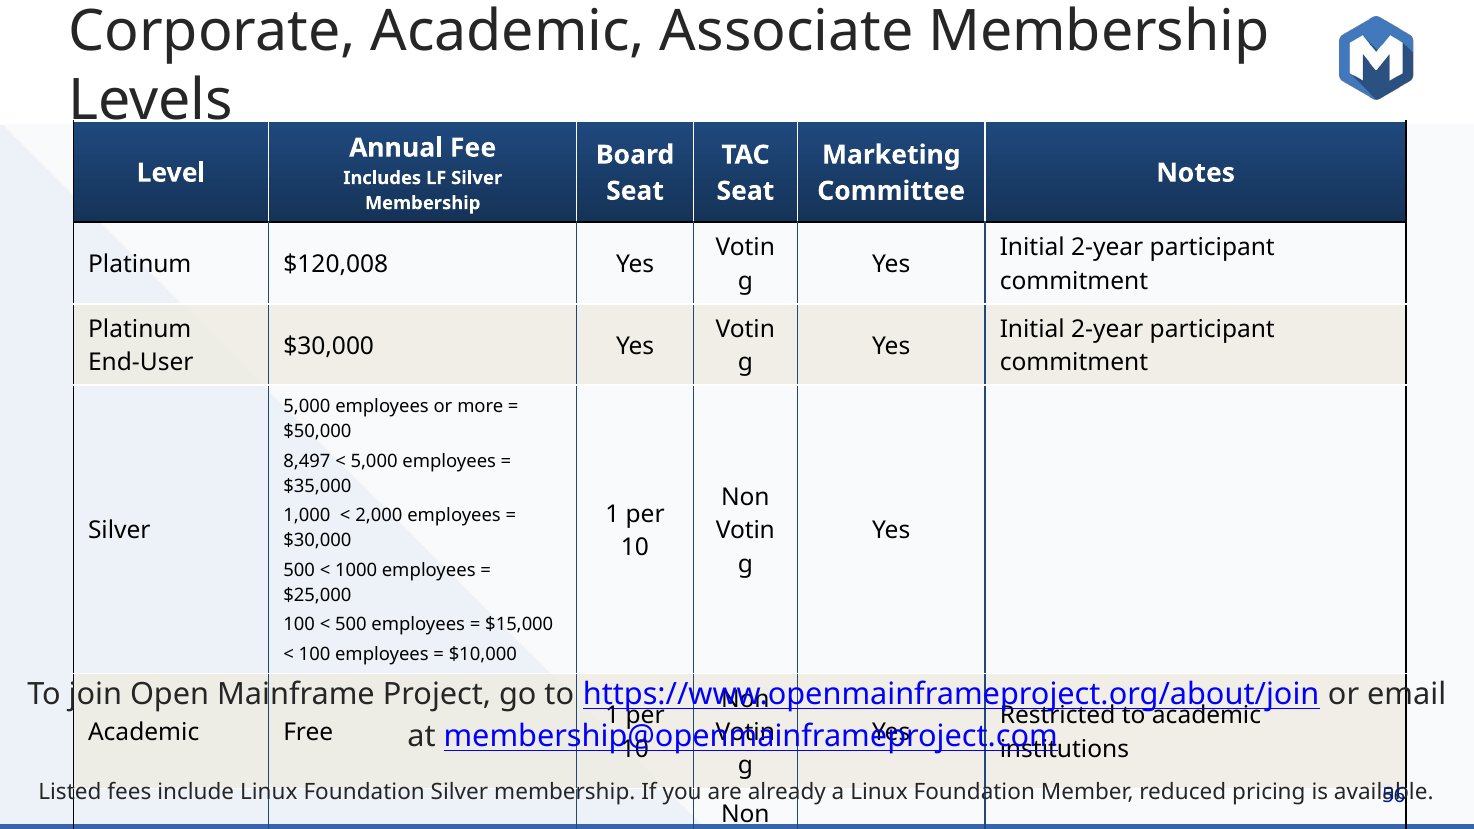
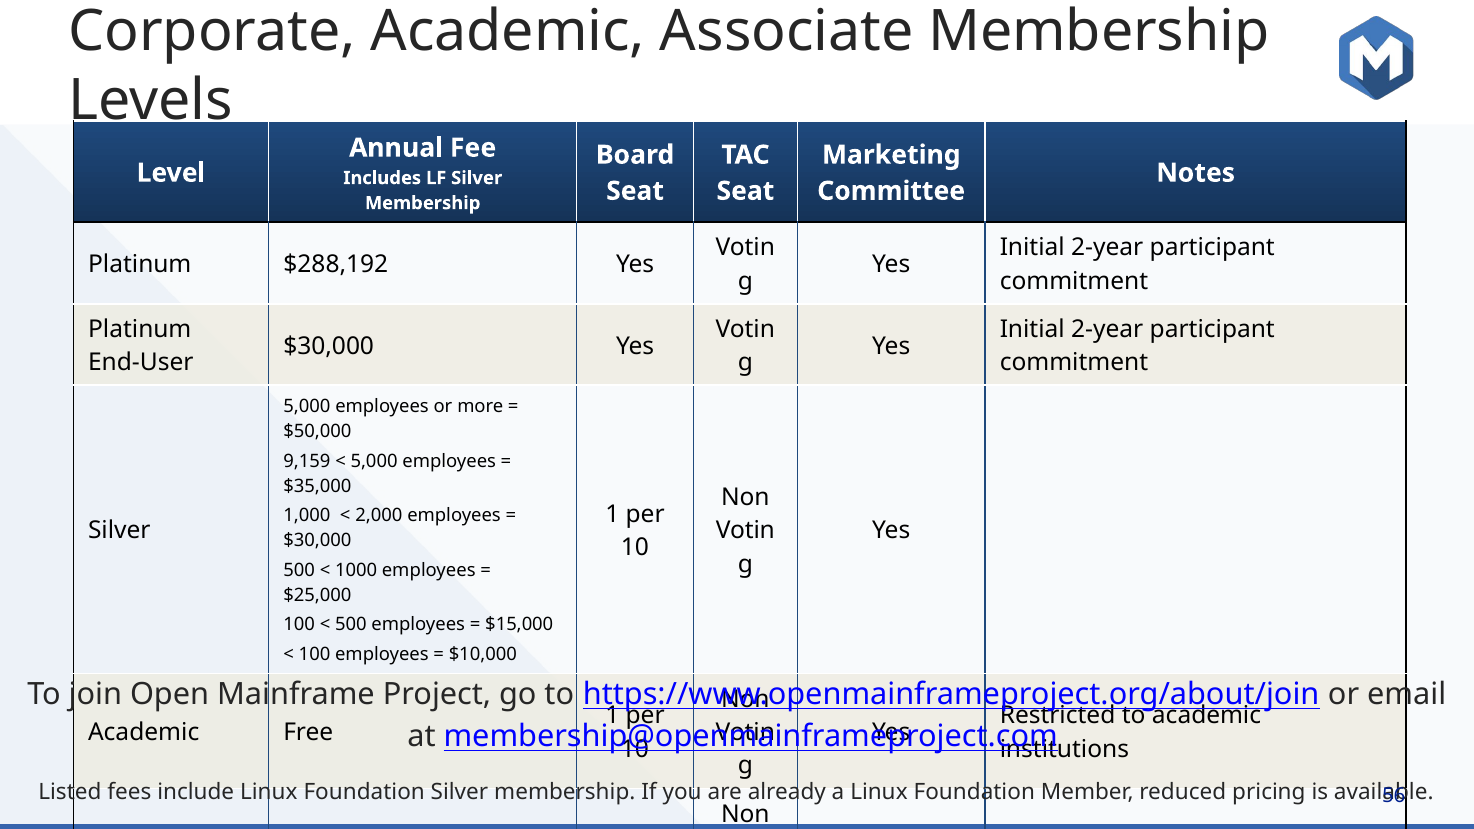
$120,008: $120,008 -> $288,192
8,497: 8,497 -> 9,159
